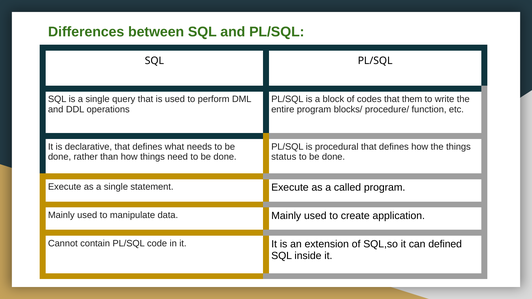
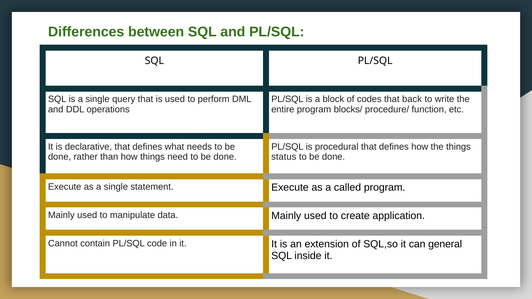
them: them -> back
defined: defined -> general
